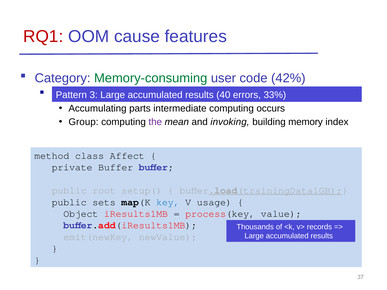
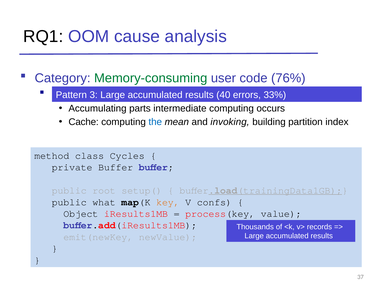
RQ1 colour: red -> black
features: features -> analysis
42%: 42% -> 76%
Group: Group -> Cache
the colour: purple -> blue
memory: memory -> partition
Affect: Affect -> Cycles
sets: sets -> what
key colour: blue -> orange
usage: usage -> confs
